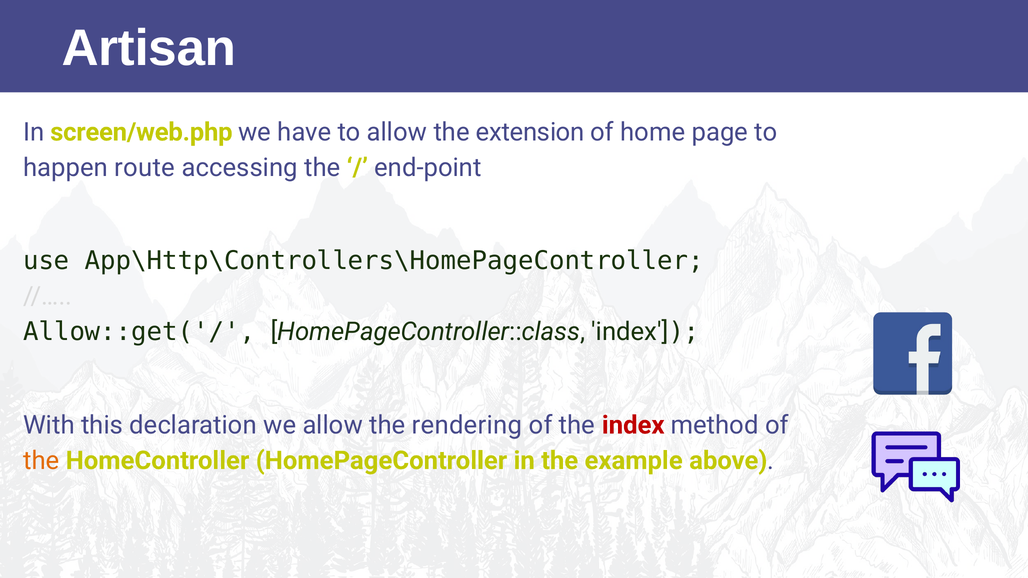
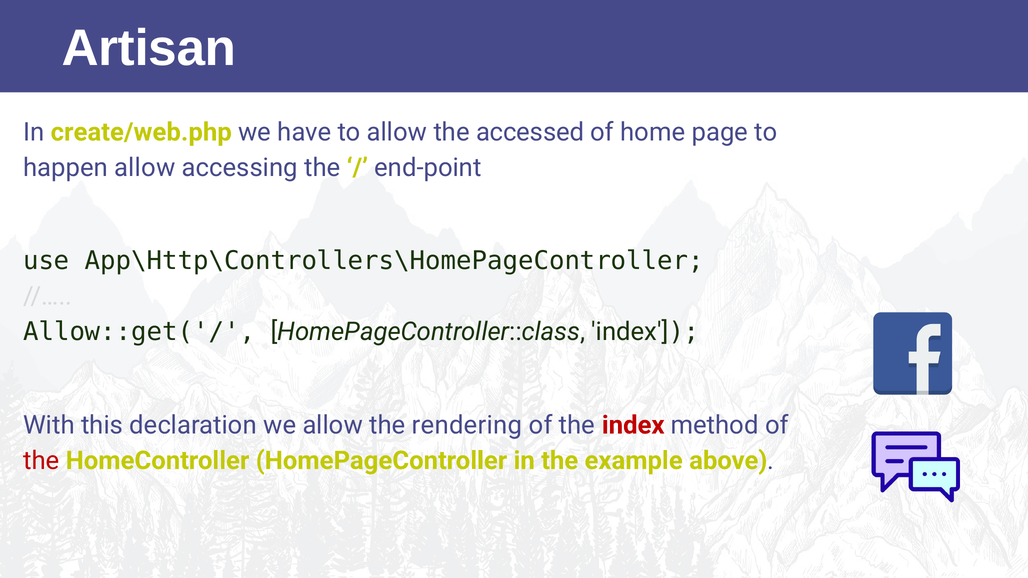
screen/web.php: screen/web.php -> create/web.php
extension: extension -> accessed
happen route: route -> allow
the at (41, 461) colour: orange -> red
